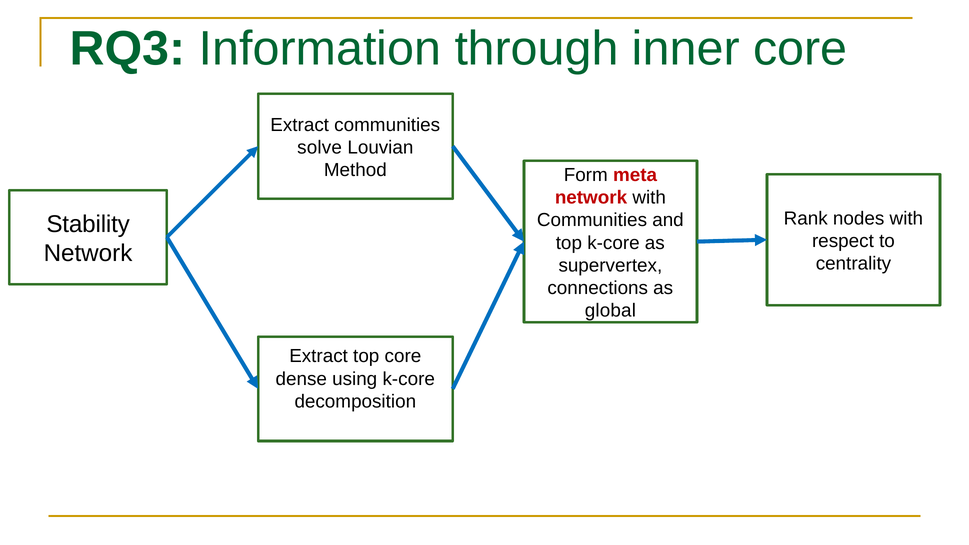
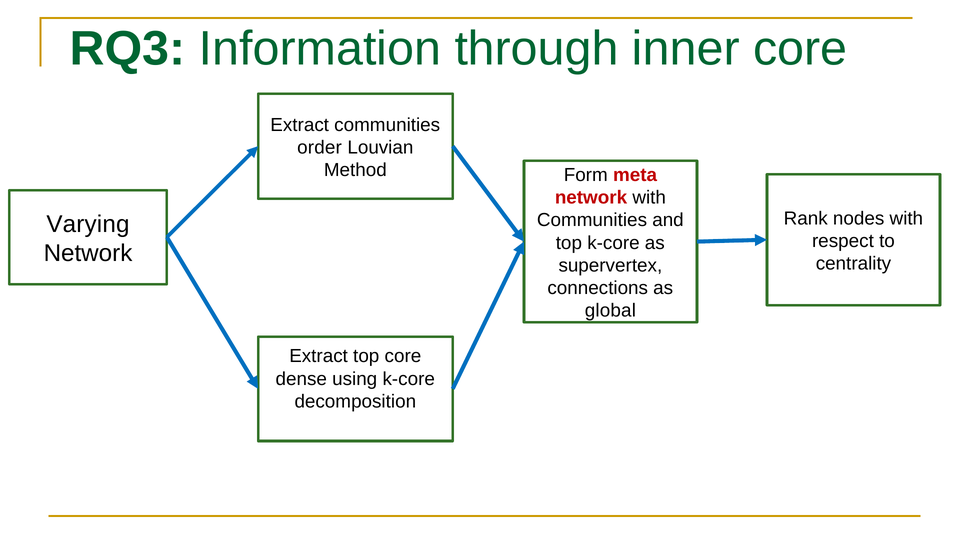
solve: solve -> order
Stability: Stability -> Varying
